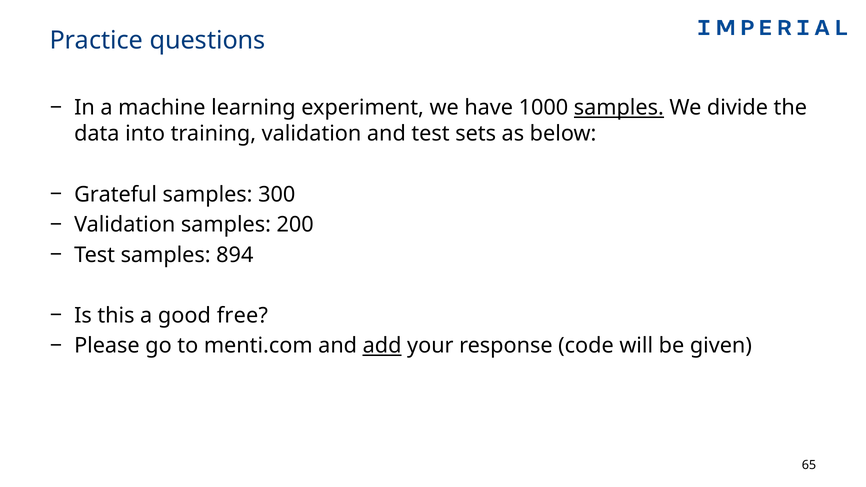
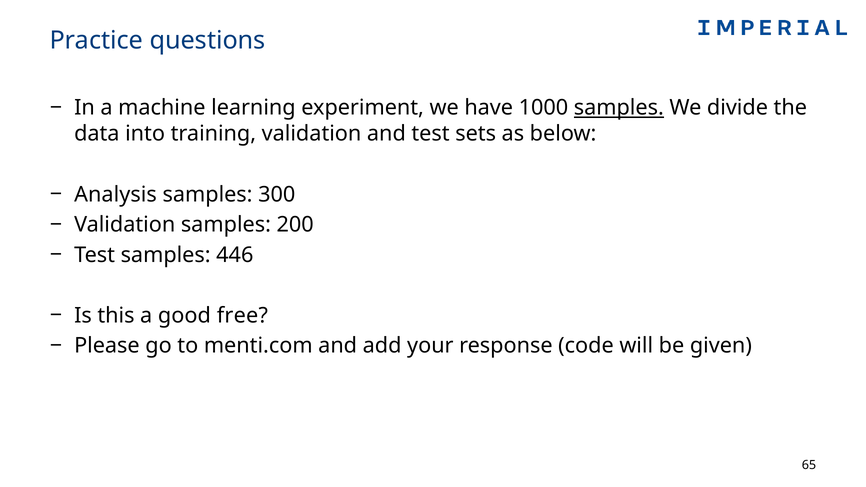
Grateful: Grateful -> Analysis
894: 894 -> 446
add underline: present -> none
